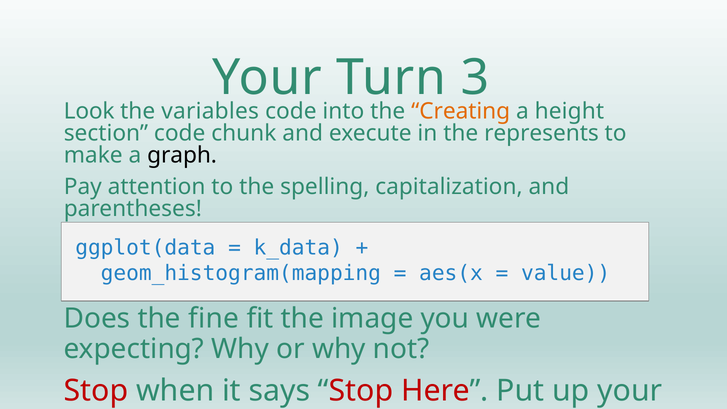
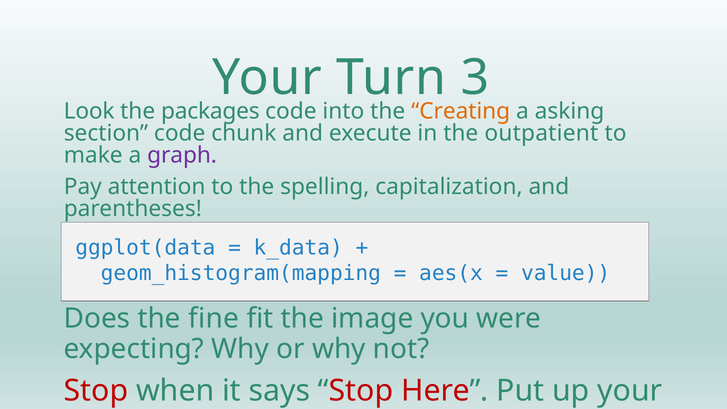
variables: variables -> packages
height: height -> asking
represents: represents -> outpatient
graph colour: black -> purple
